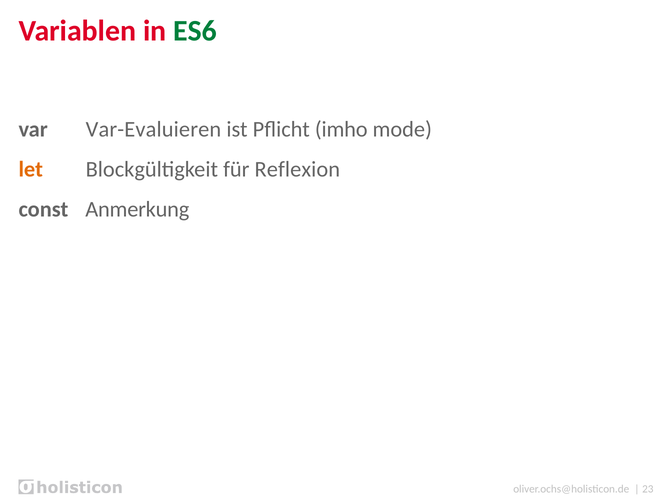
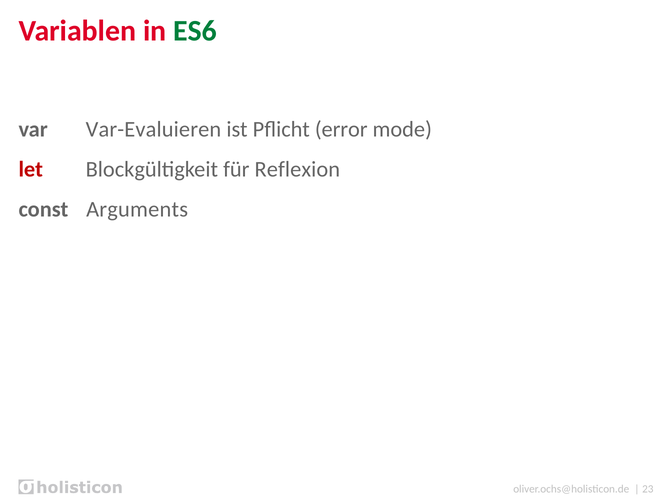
imho: imho -> error
let colour: orange -> red
Anmerkung: Anmerkung -> Arguments
